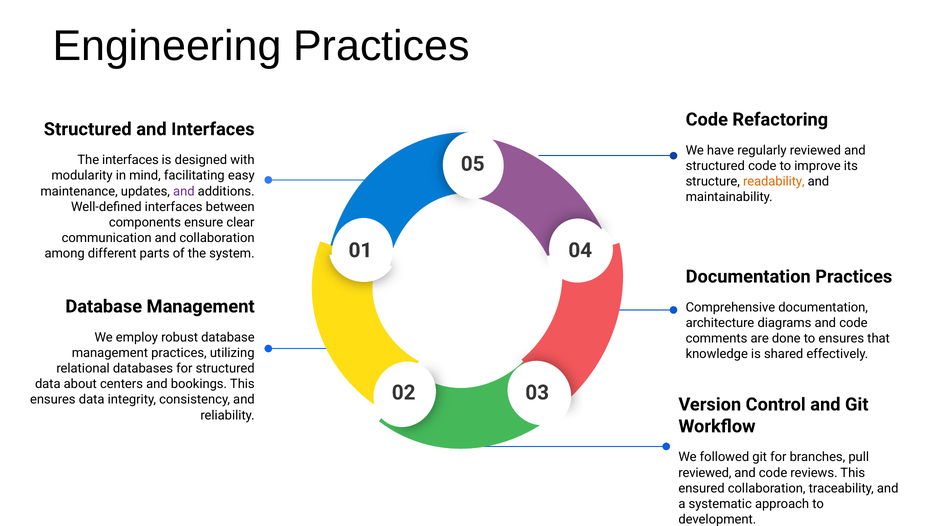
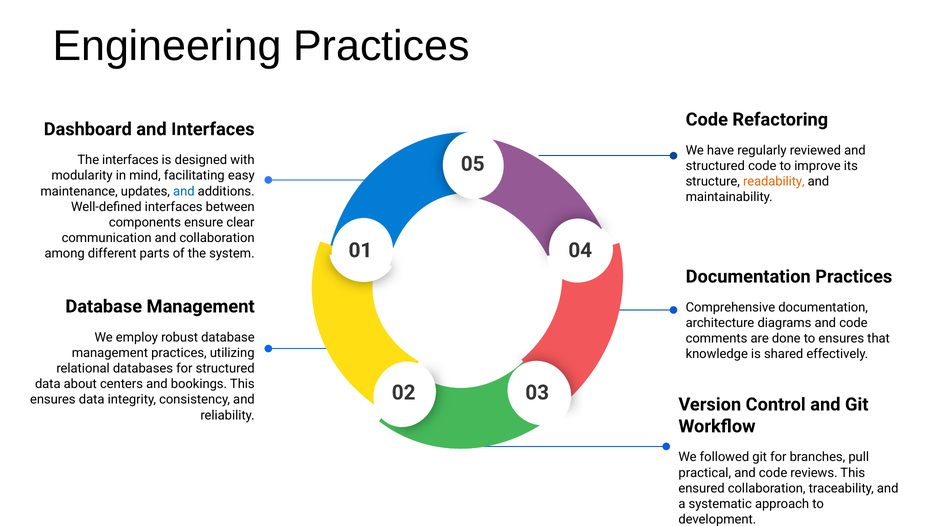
Structured at (88, 129): Structured -> Dashboard
and at (184, 191) colour: purple -> blue
reviewed at (705, 473): reviewed -> practical
